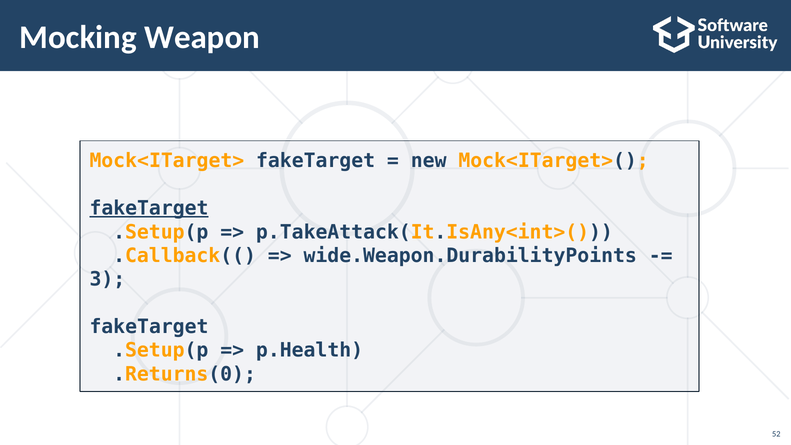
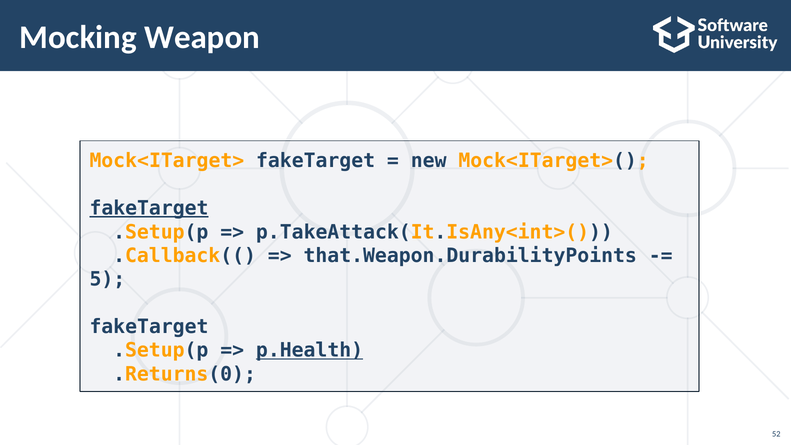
wide.Weapon.DurabilityPoints: wide.Weapon.DurabilityPoints -> that.Weapon.DurabilityPoints
3: 3 -> 5
p.Health underline: none -> present
